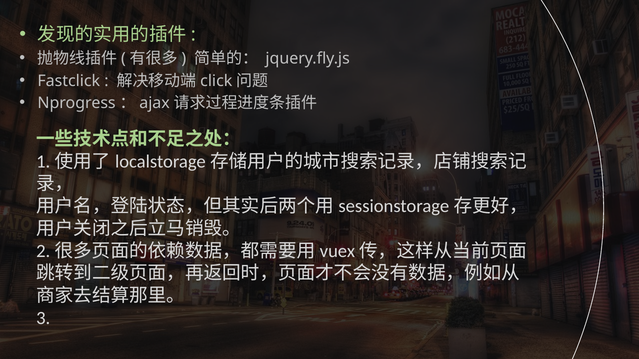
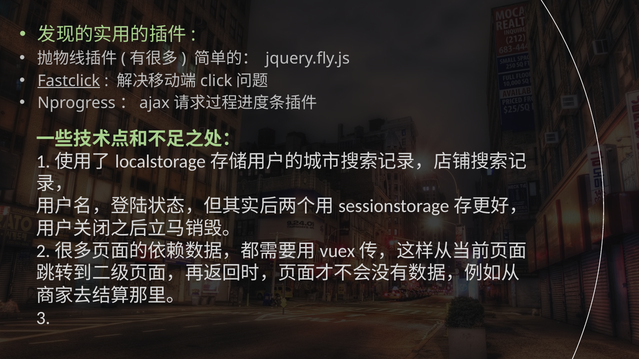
Fastclick underline: none -> present
